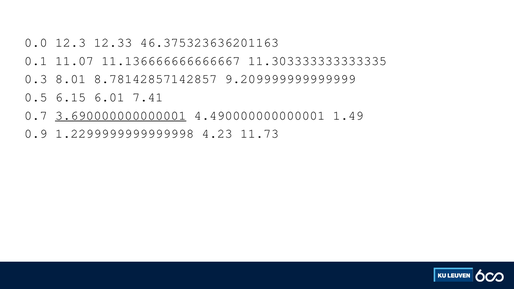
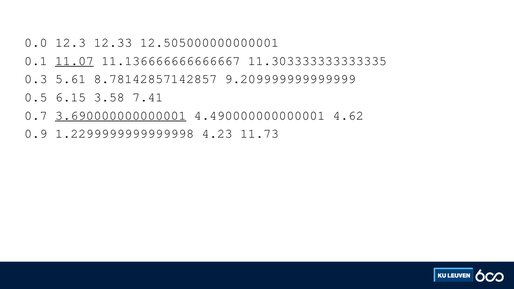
46.375323636201163: 46.375323636201163 -> 12.505000000000001
11.07 underline: none -> present
8.01: 8.01 -> 5.61
6.01: 6.01 -> 3.58
1.49: 1.49 -> 4.62
